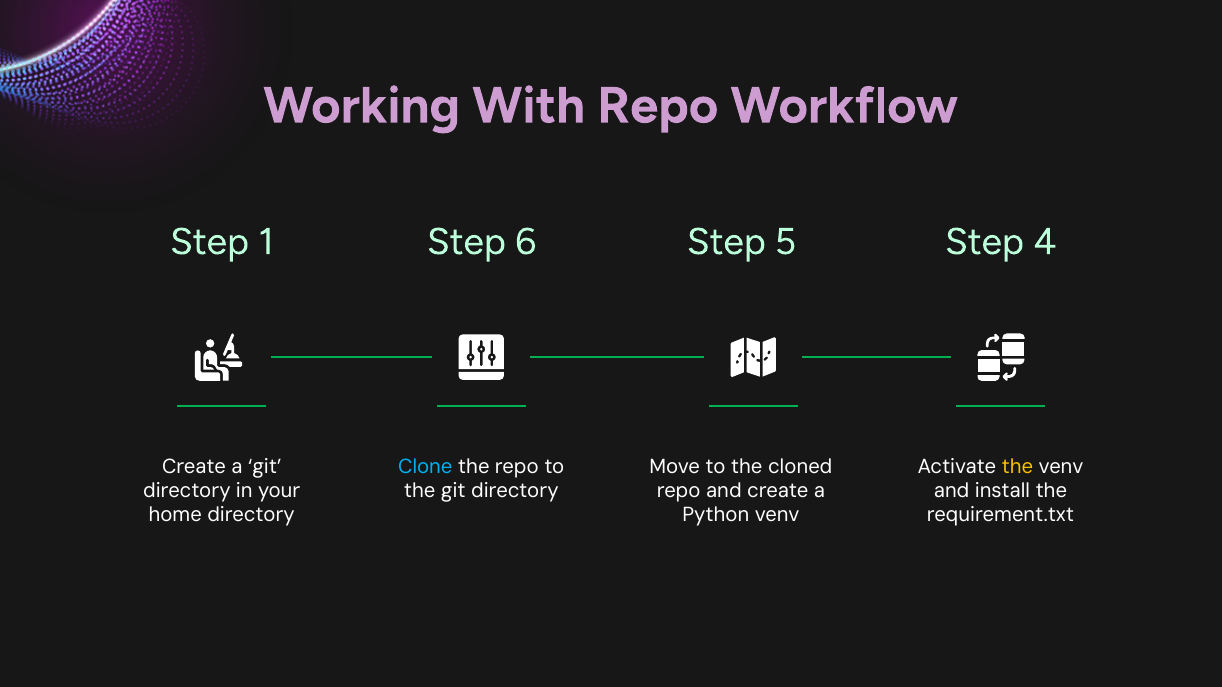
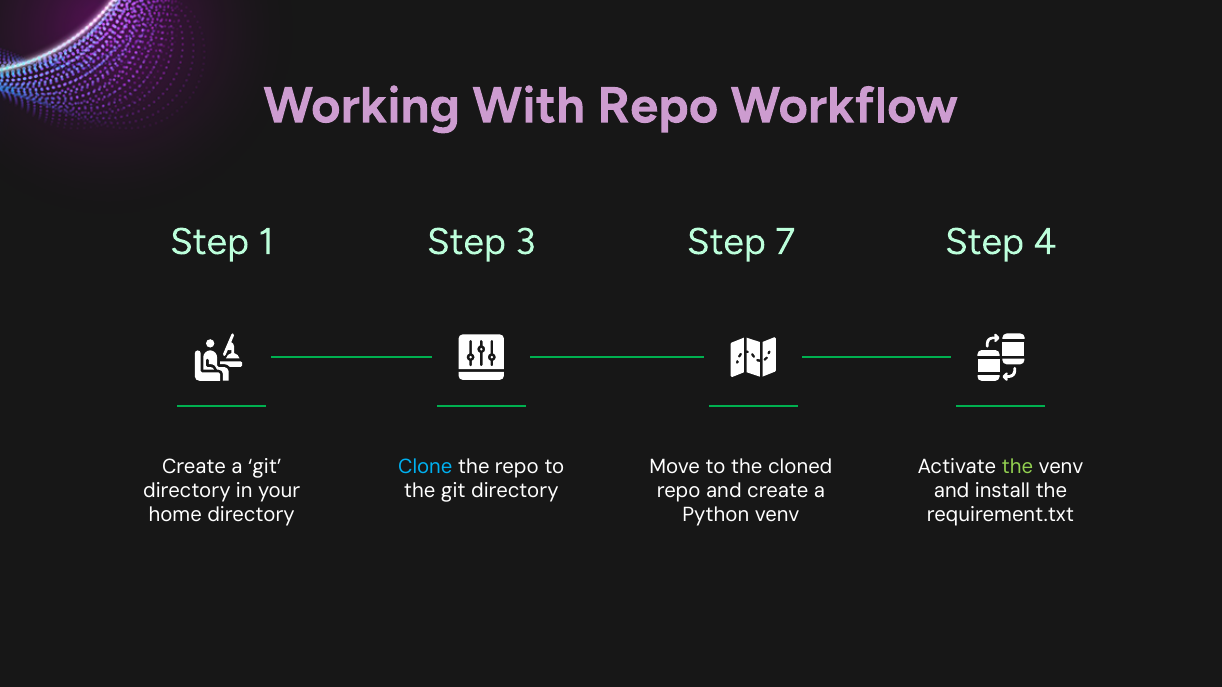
6: 6 -> 3
5: 5 -> 7
the at (1017, 467) colour: yellow -> light green
